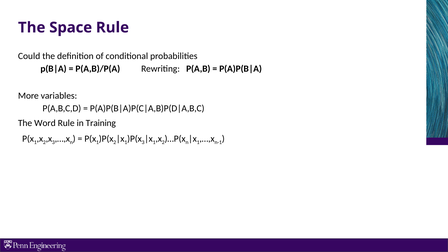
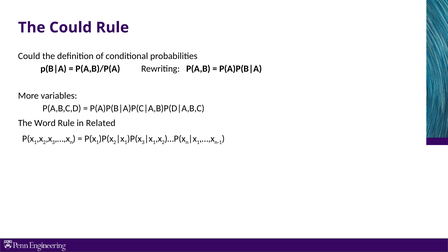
The Space: Space -> Could
Training: Training -> Related
